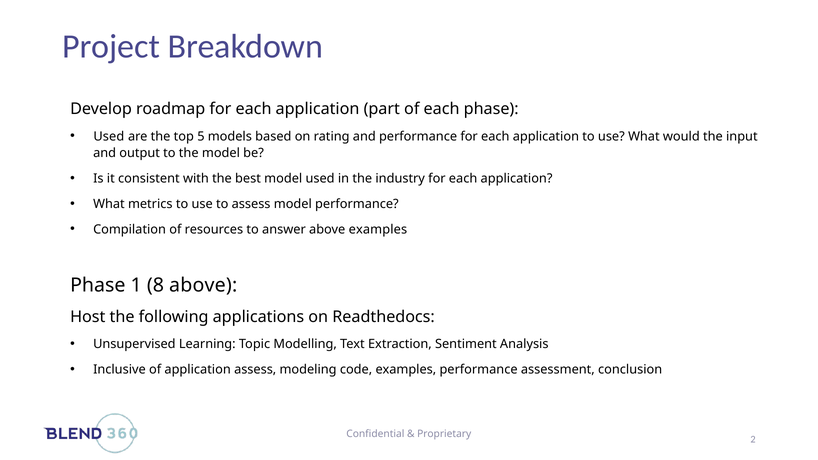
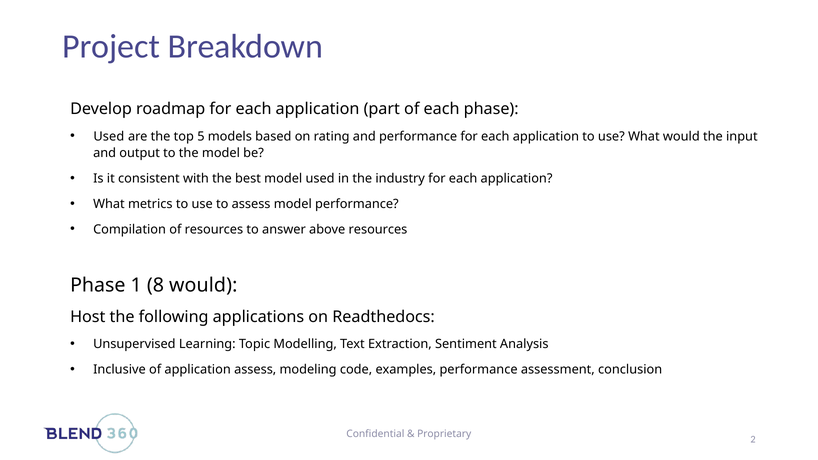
above examples: examples -> resources
8 above: above -> would
